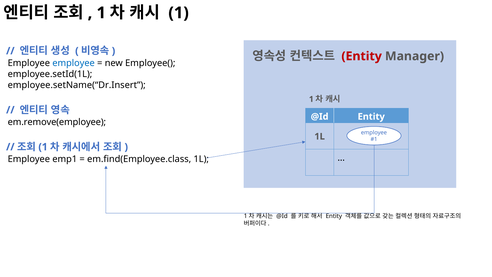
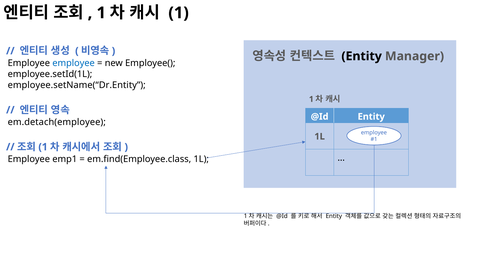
Entity at (362, 56) colour: red -> black
employee.setName(“Dr.Insert: employee.setName(“Dr.Insert -> employee.setName(“Dr.Entity
em.remove(employee: em.remove(employee -> em.detach(employee
